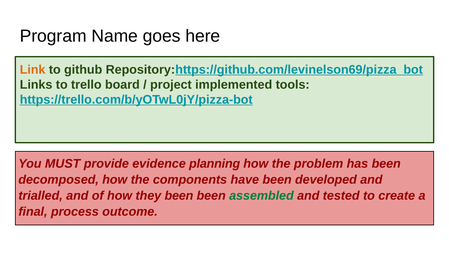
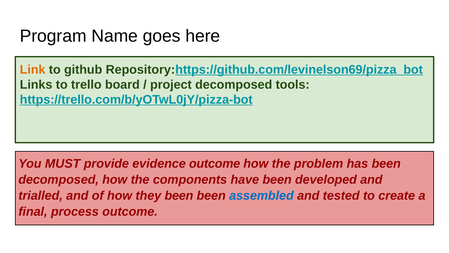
project implemented: implemented -> decomposed
evidence planning: planning -> outcome
assembled colour: green -> blue
